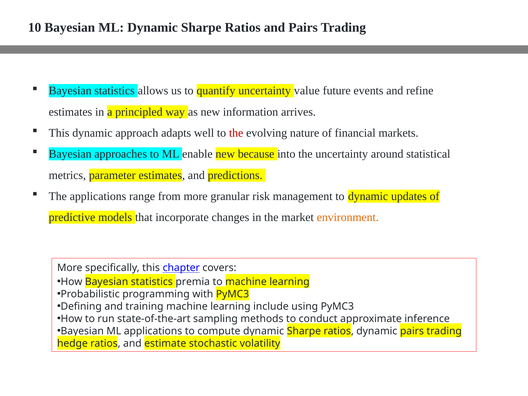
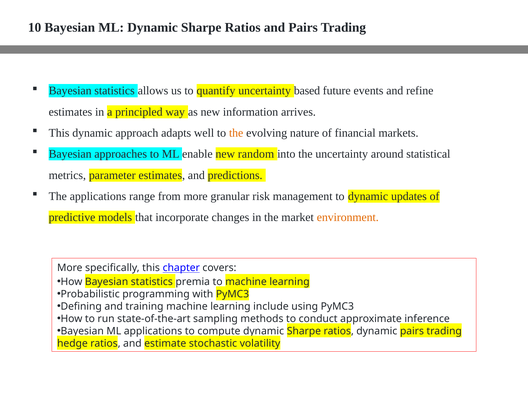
value: value -> based
the at (236, 133) colour: red -> orange
because: because -> random
